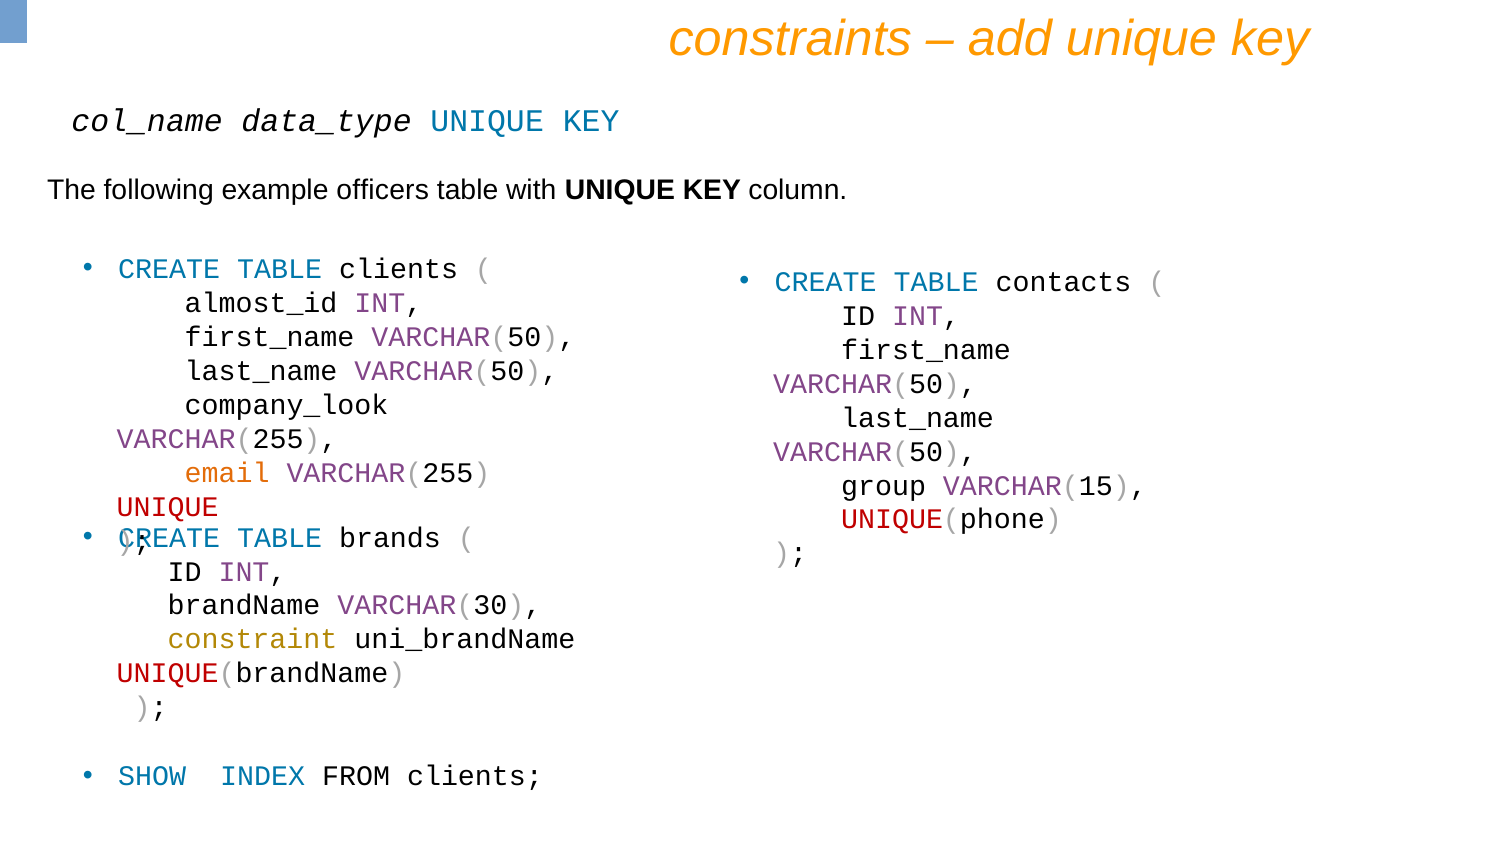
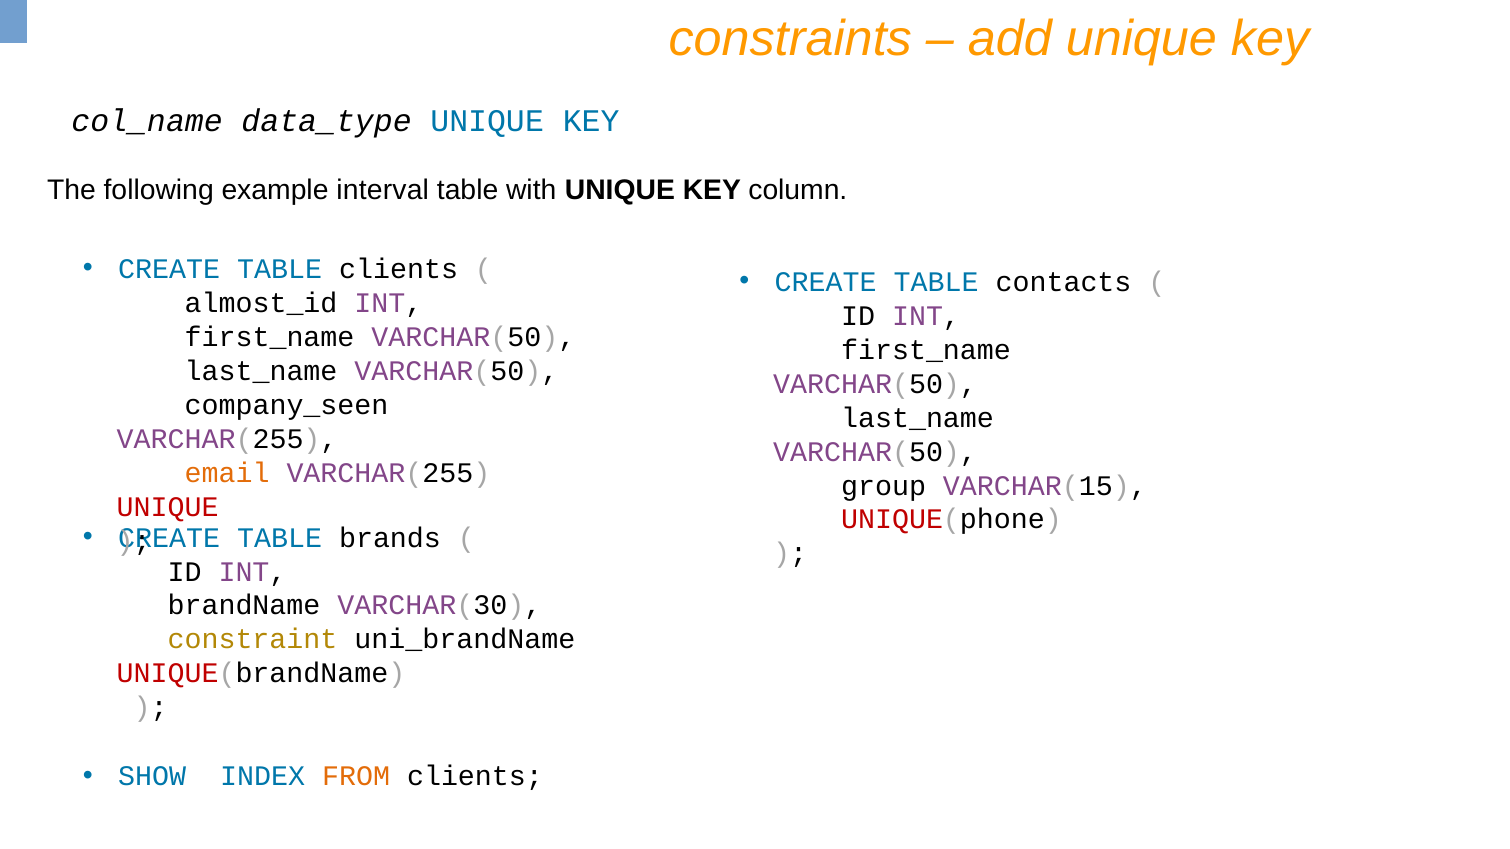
officers: officers -> interval
company_look: company_look -> company_seen
FROM colour: black -> orange
